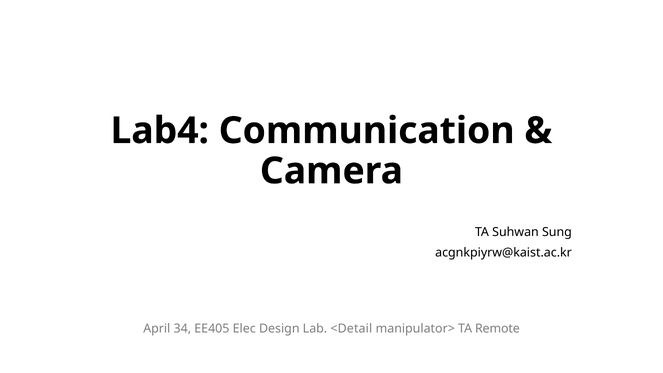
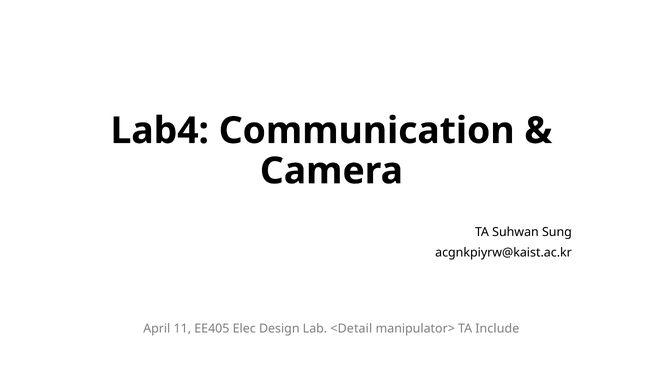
34: 34 -> 11
Remote: Remote -> Include
